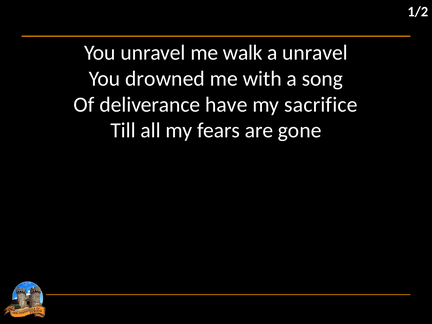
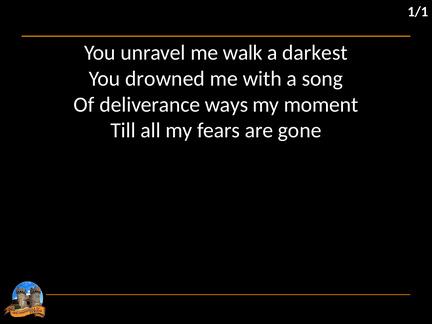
1/2: 1/2 -> 1/1
a unravel: unravel -> darkest
have: have -> ways
sacrifice: sacrifice -> moment
